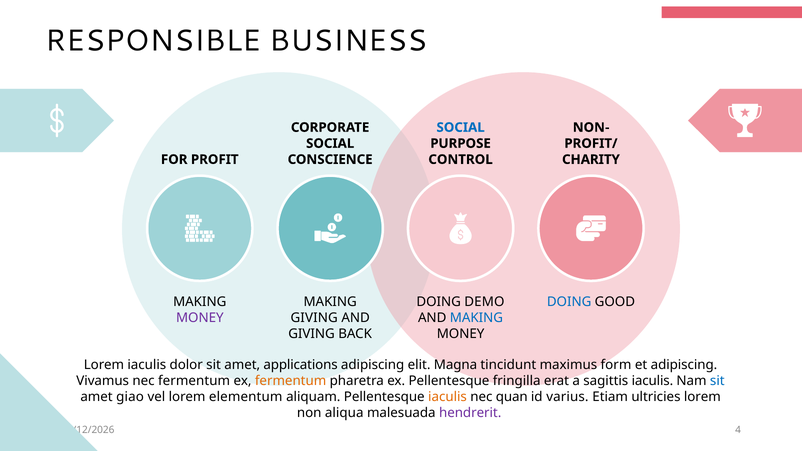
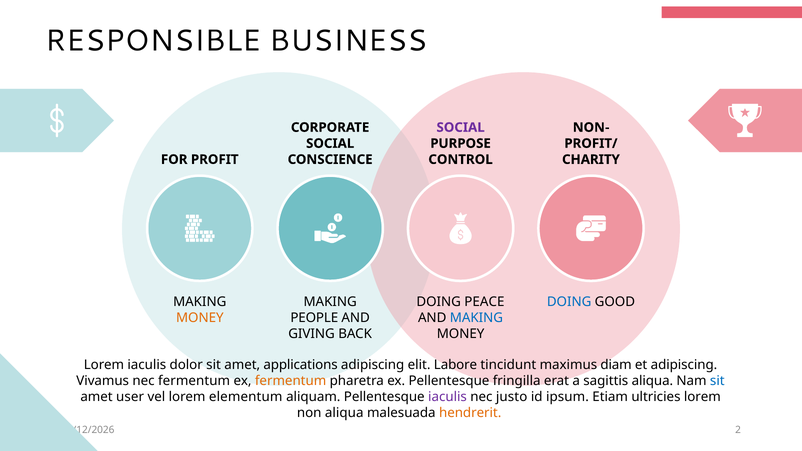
SOCIAL at (461, 127) colour: blue -> purple
DEMO: DEMO -> PEACE
MONEY at (200, 318) colour: purple -> orange
GIVING at (314, 318): GIVING -> PEOPLE
Magna: Magna -> Labore
form: form -> diam
sagittis iaculis: iaculis -> aliqua
giao: giao -> user
iaculis at (447, 397) colour: orange -> purple
quan: quan -> justo
varius: varius -> ipsum
hendrerit colour: purple -> orange
4: 4 -> 2
